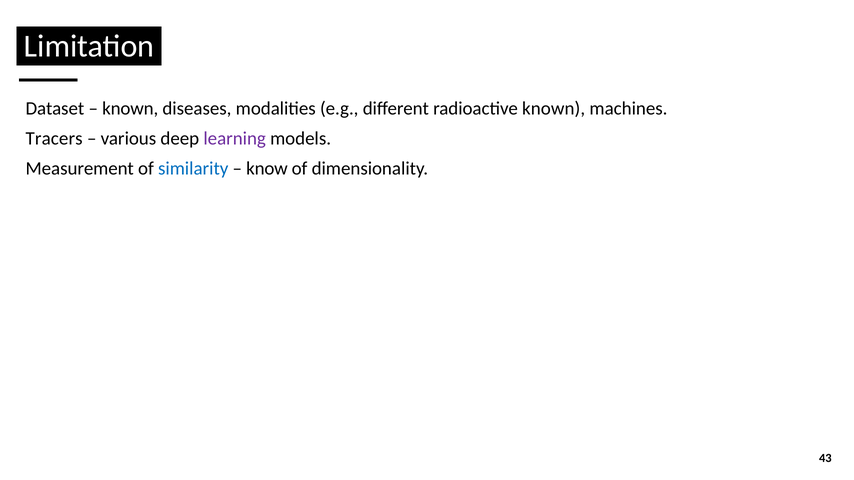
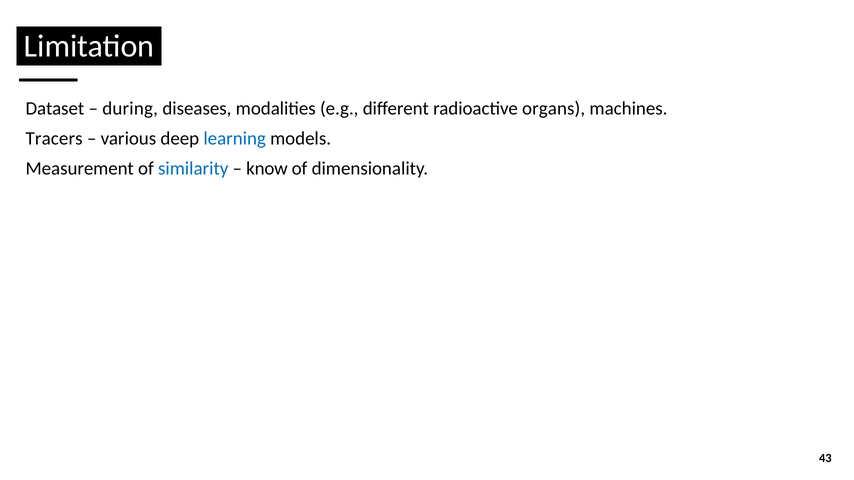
known at (130, 109): known -> during
radioactive known: known -> organs
learning colour: purple -> blue
